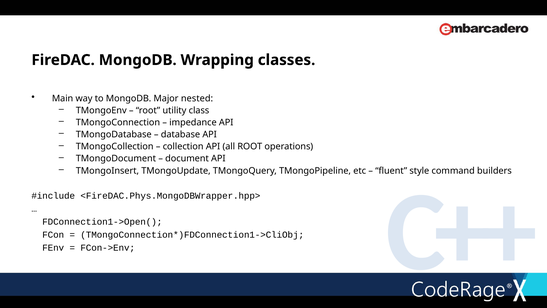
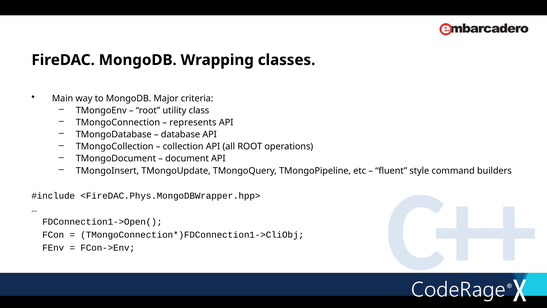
nested: nested -> criteria
impedance: impedance -> represents
